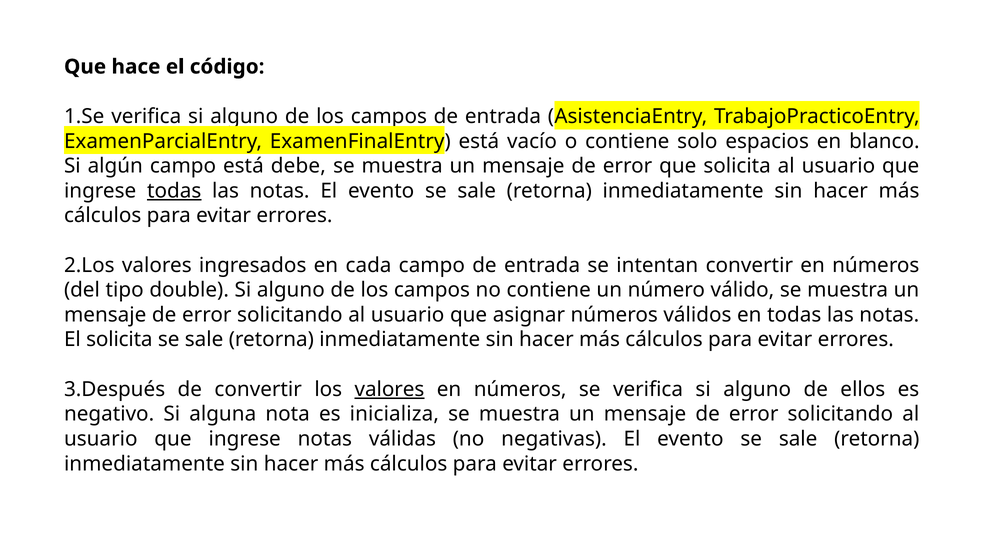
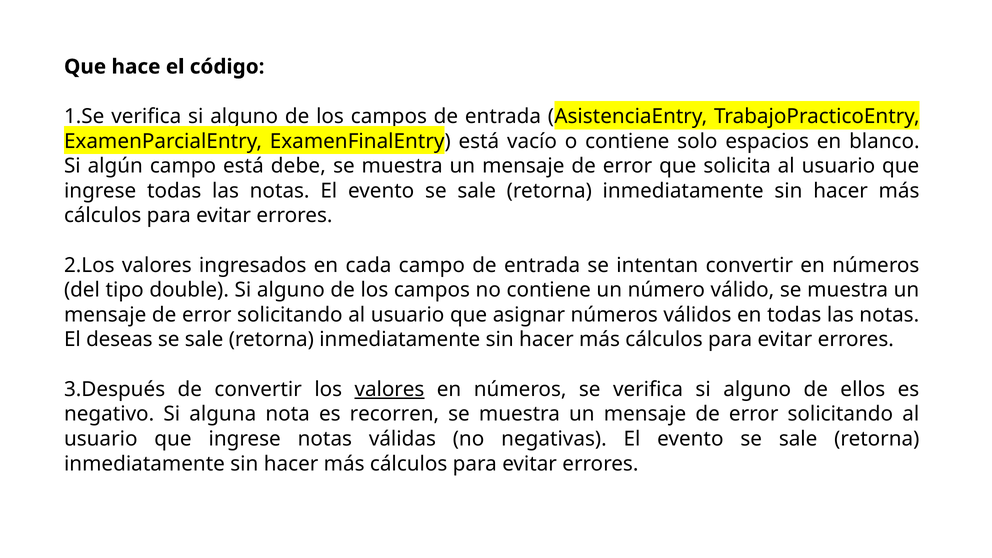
todas at (174, 191) underline: present -> none
El solicita: solicita -> deseas
inicializa: inicializa -> recorren
